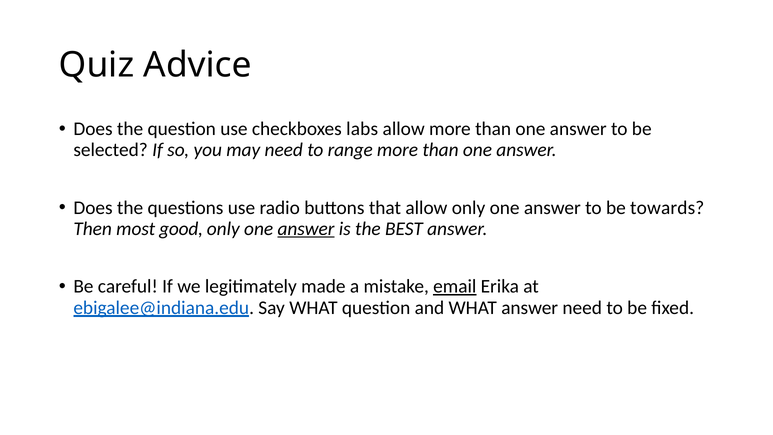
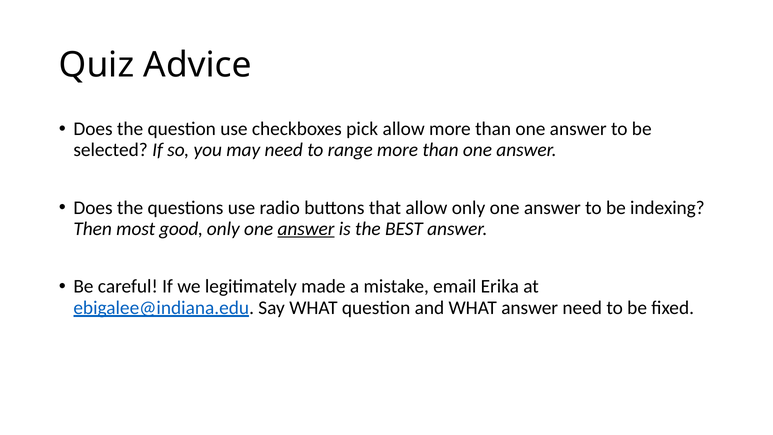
labs: labs -> pick
towards: towards -> indexing
email underline: present -> none
